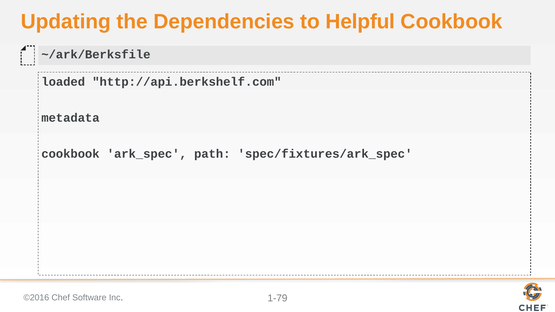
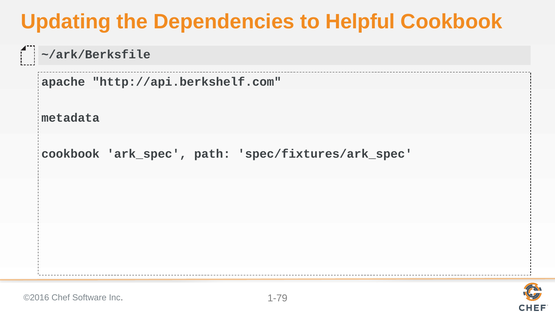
loaded: loaded -> apache
